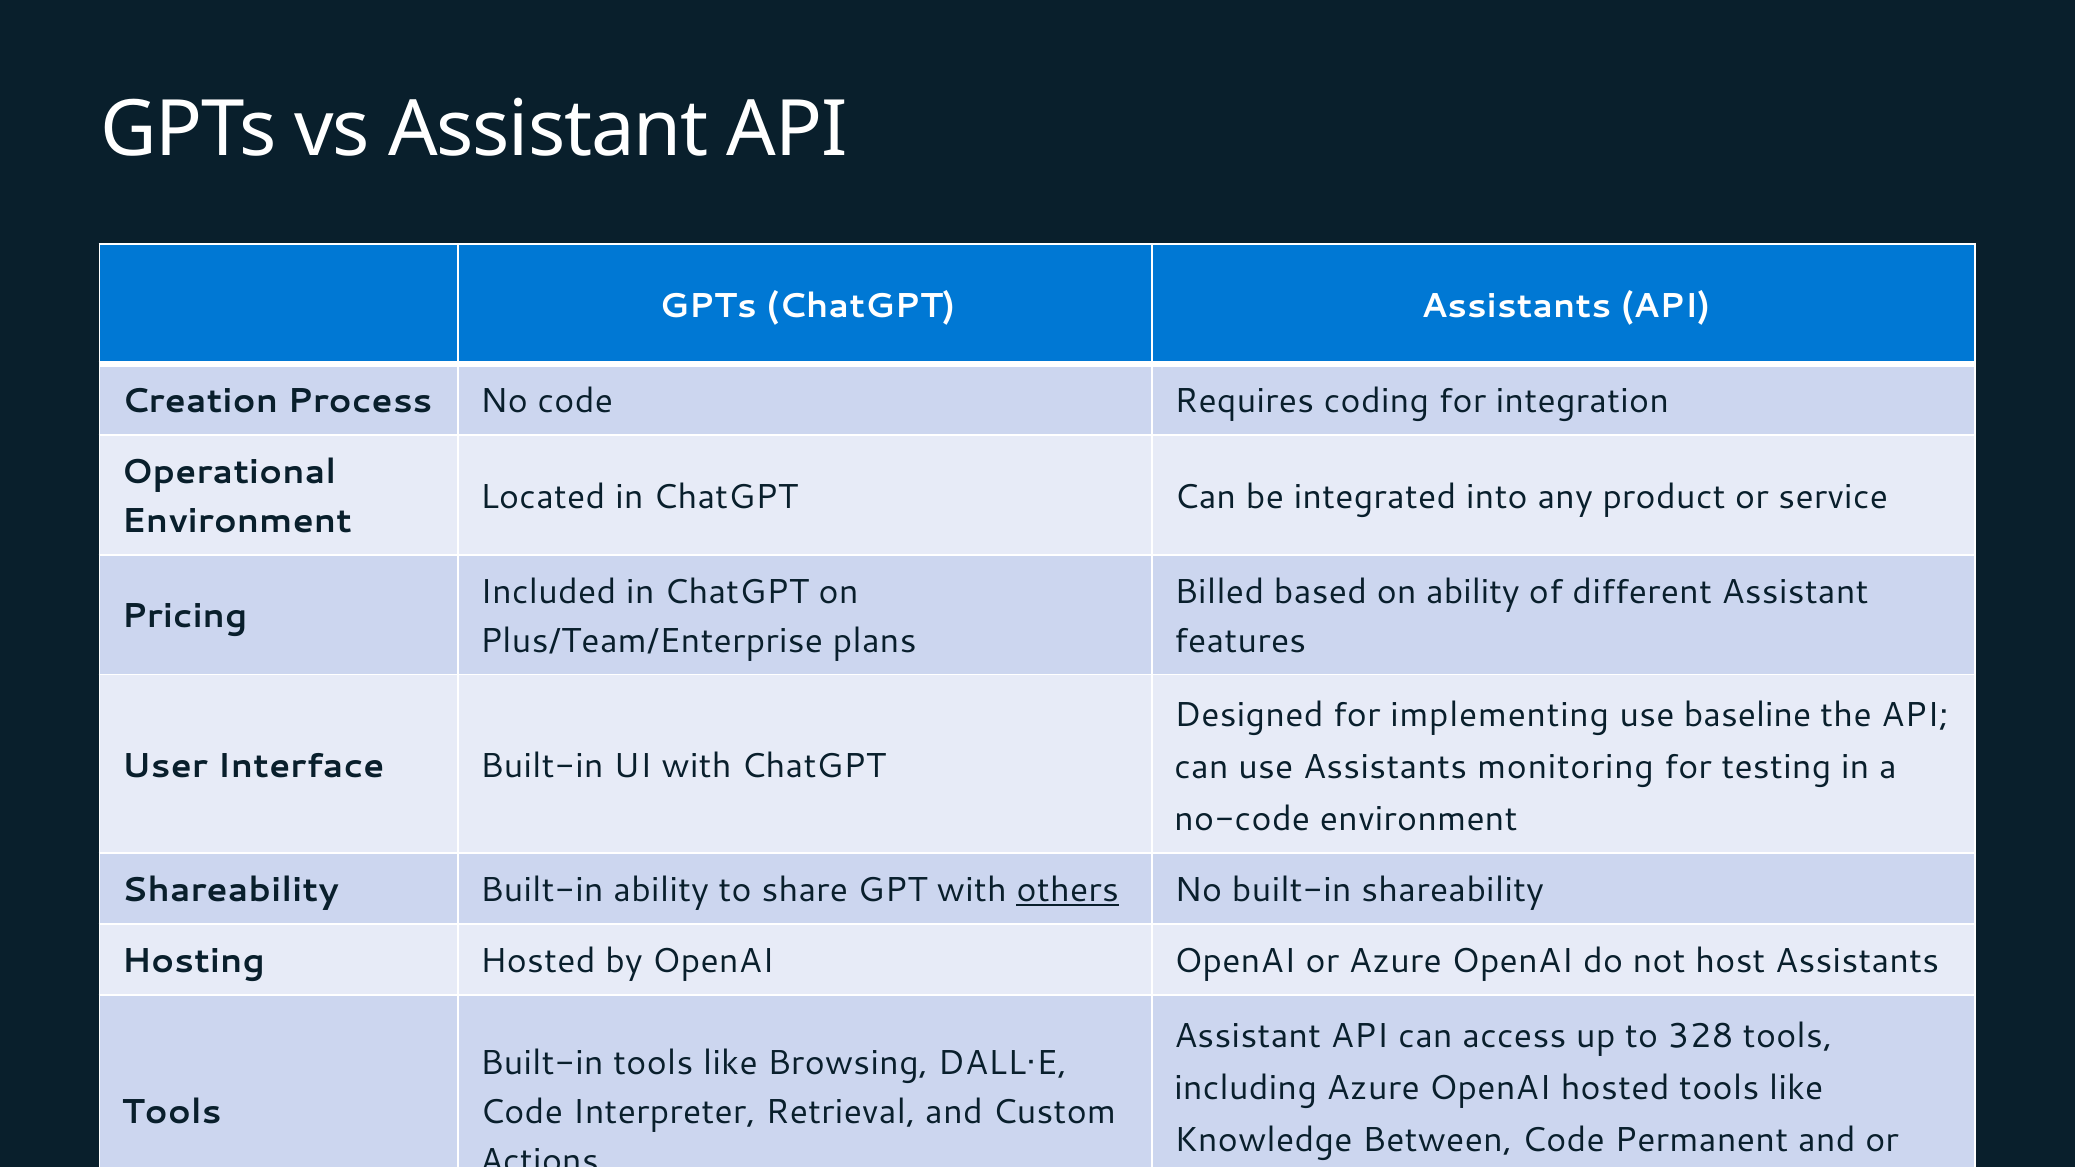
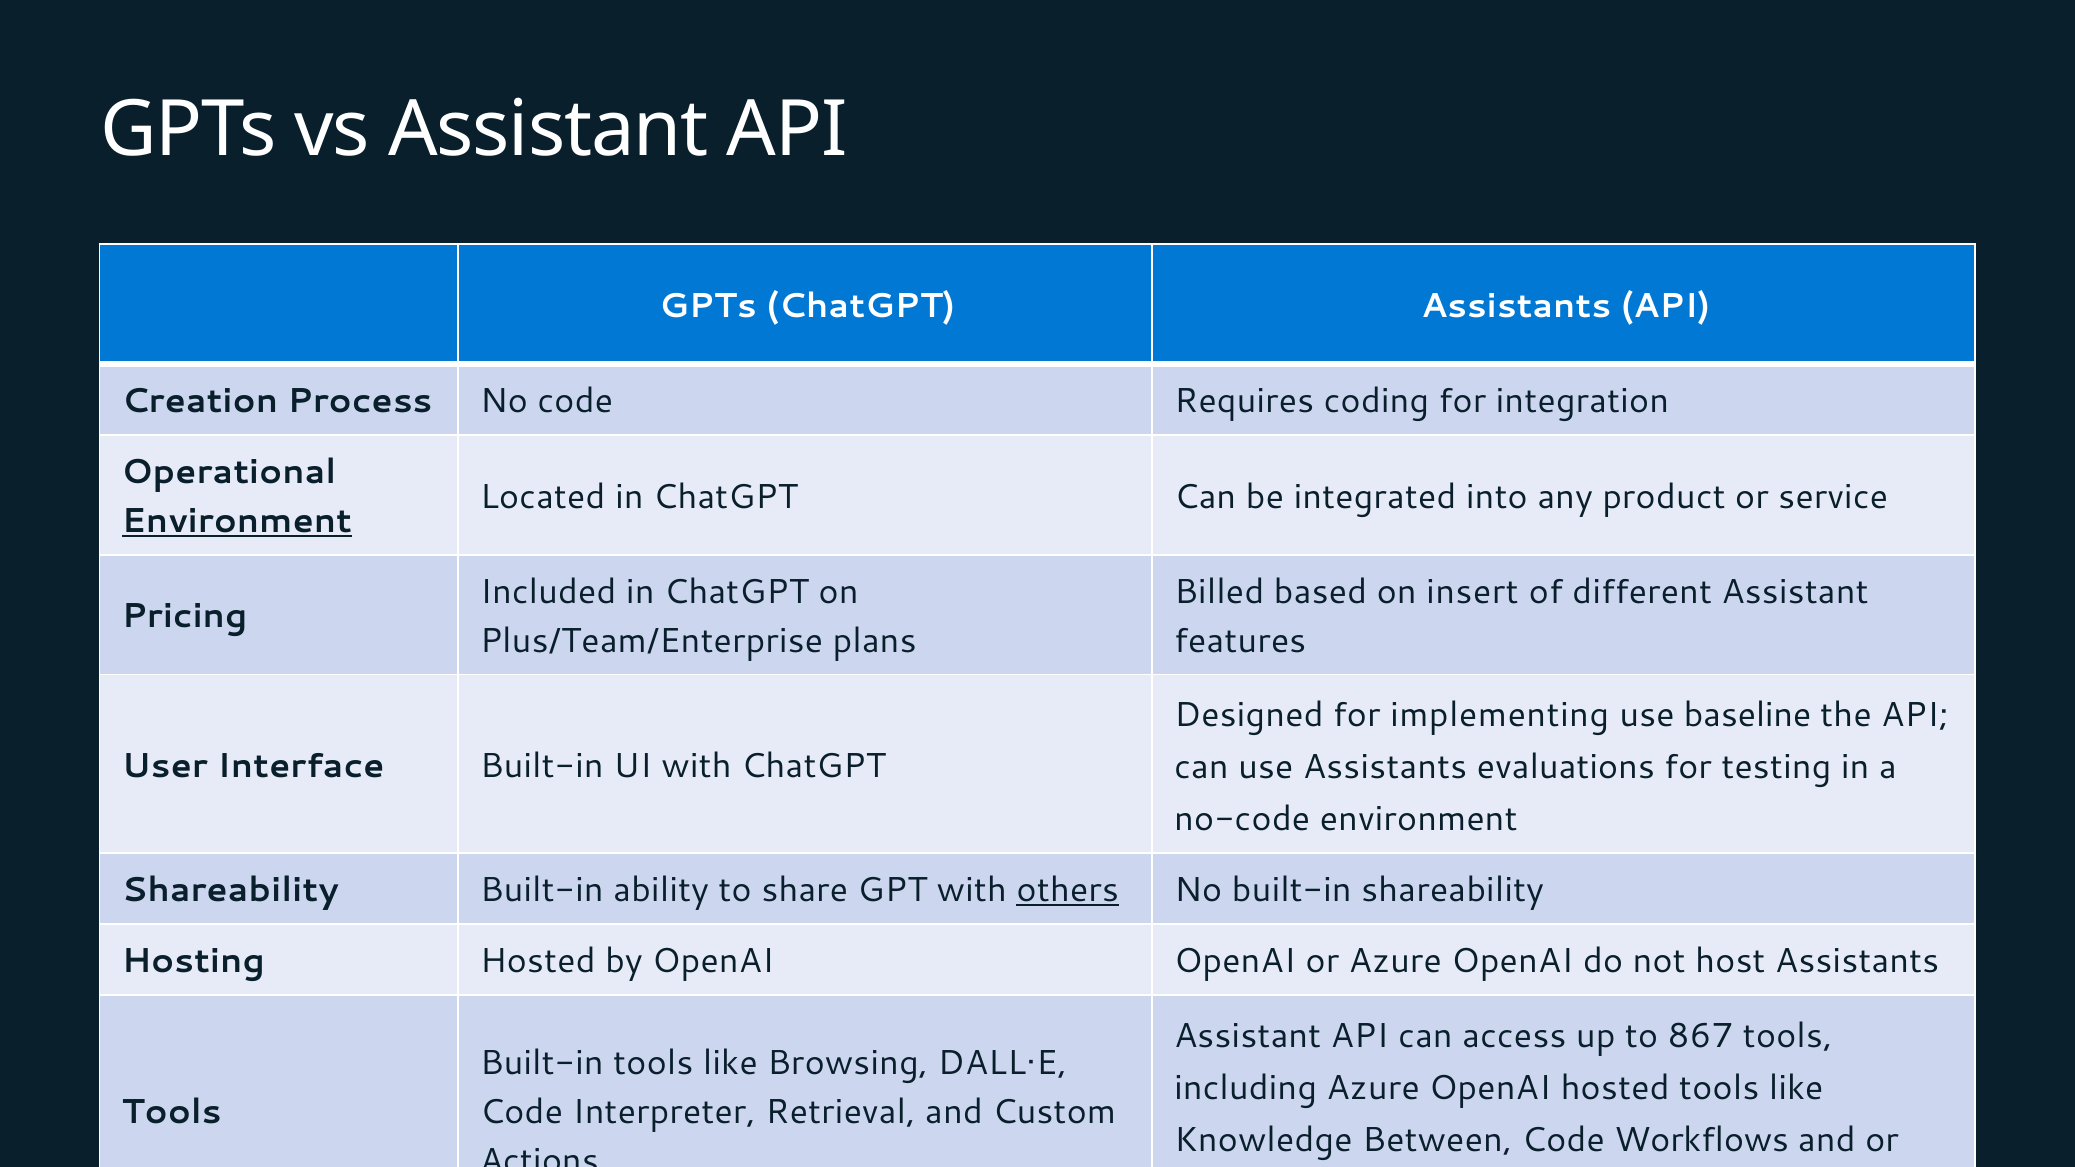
Environment at (237, 521) underline: none -> present
on ability: ability -> insert
monitoring: monitoring -> evaluations
328: 328 -> 867
Permanent: Permanent -> Workflows
